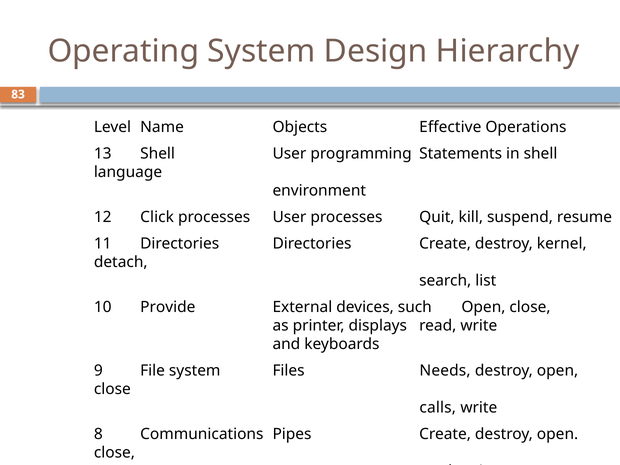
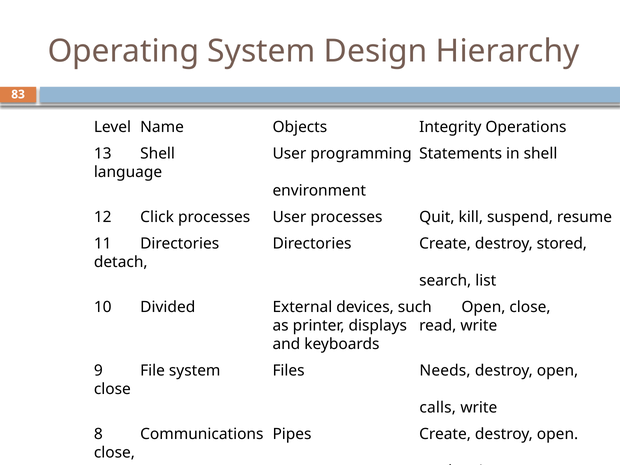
Effective: Effective -> Integrity
kernel: kernel -> stored
Provide: Provide -> Divided
